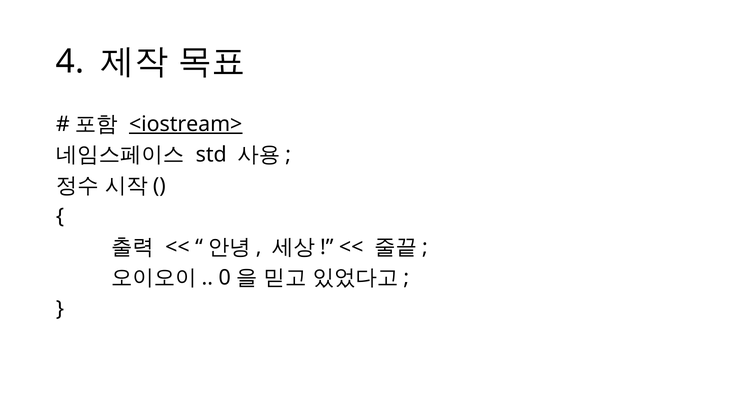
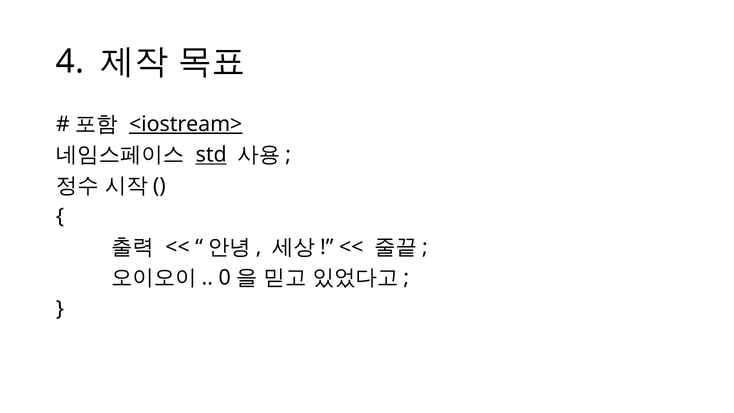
std underline: none -> present
